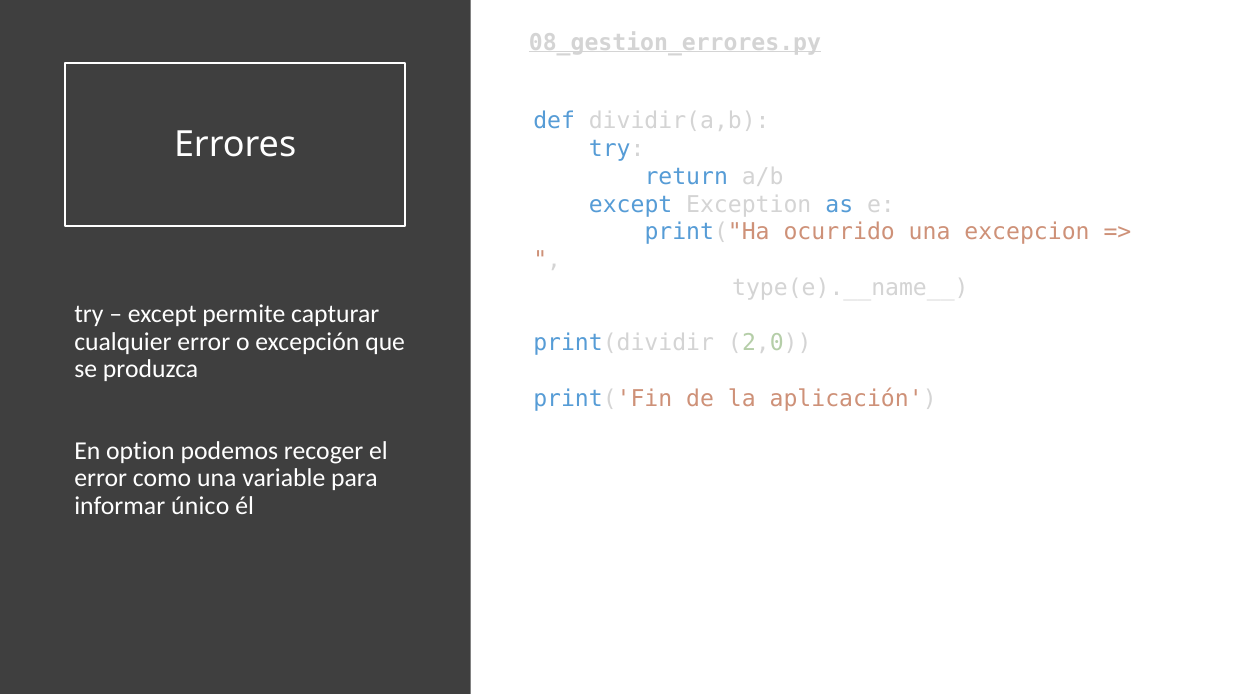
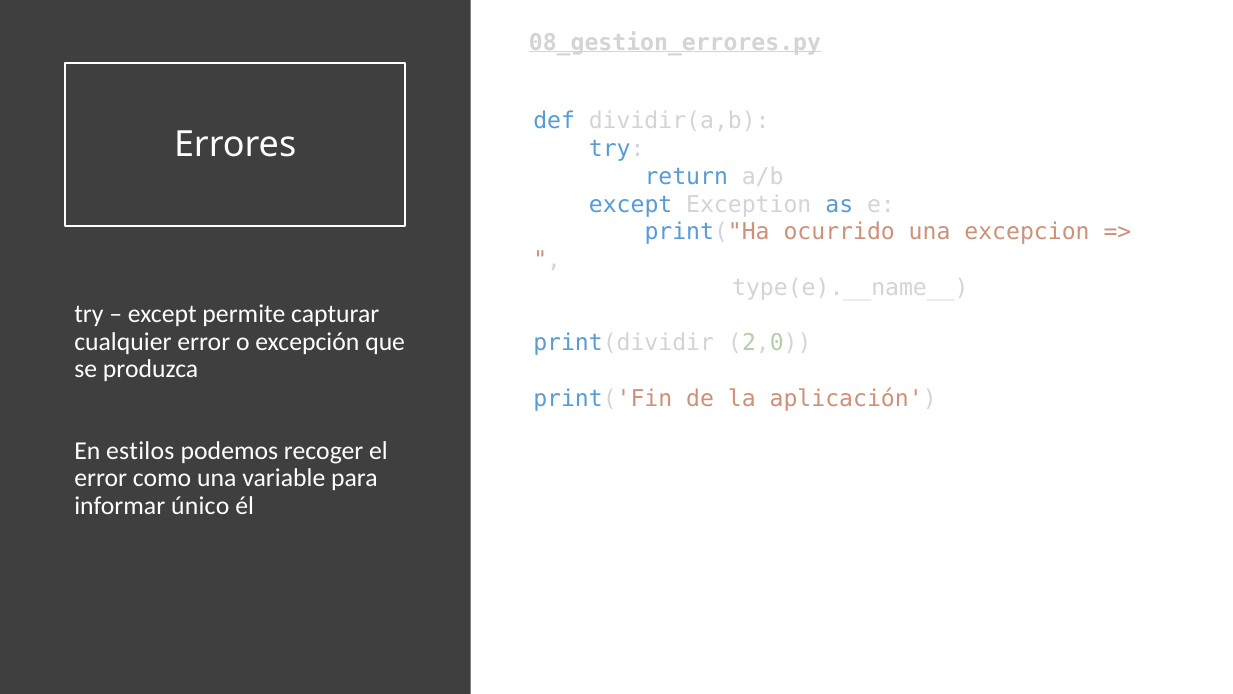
option: option -> estilos
